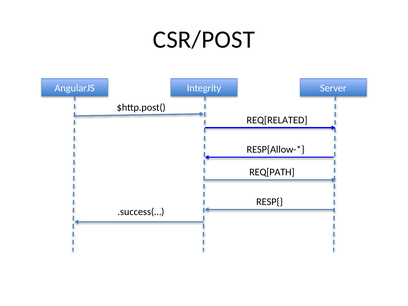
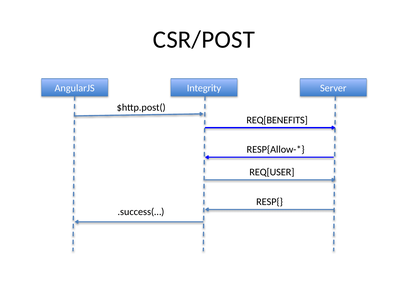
REQ[RELATED: REQ[RELATED -> REQ[BENEFITS
REQ[PATH: REQ[PATH -> REQ[USER
